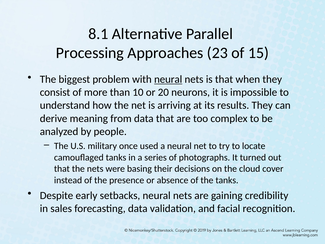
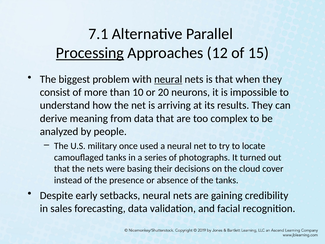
8.1: 8.1 -> 7.1
Processing underline: none -> present
23: 23 -> 12
